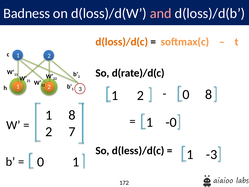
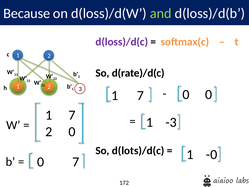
Badness: Badness -> Because
and colour: pink -> light green
d(loss)/d(c colour: orange -> purple
0 8: 8 -> 0
2 at (140, 95): 2 -> 7
8 at (72, 115): 8 -> 7
-0: -0 -> -3
2 7: 7 -> 0
d(less)/d(c: d(less)/d(c -> d(lots)/d(c
-3: -3 -> -0
0 1: 1 -> 7
